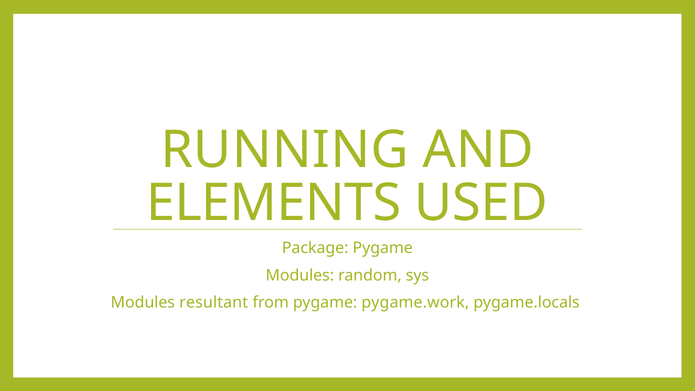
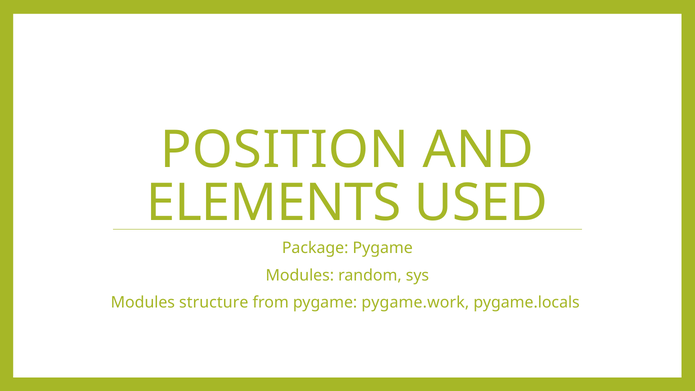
RUNNING: RUNNING -> POSITION
resultant: resultant -> structure
